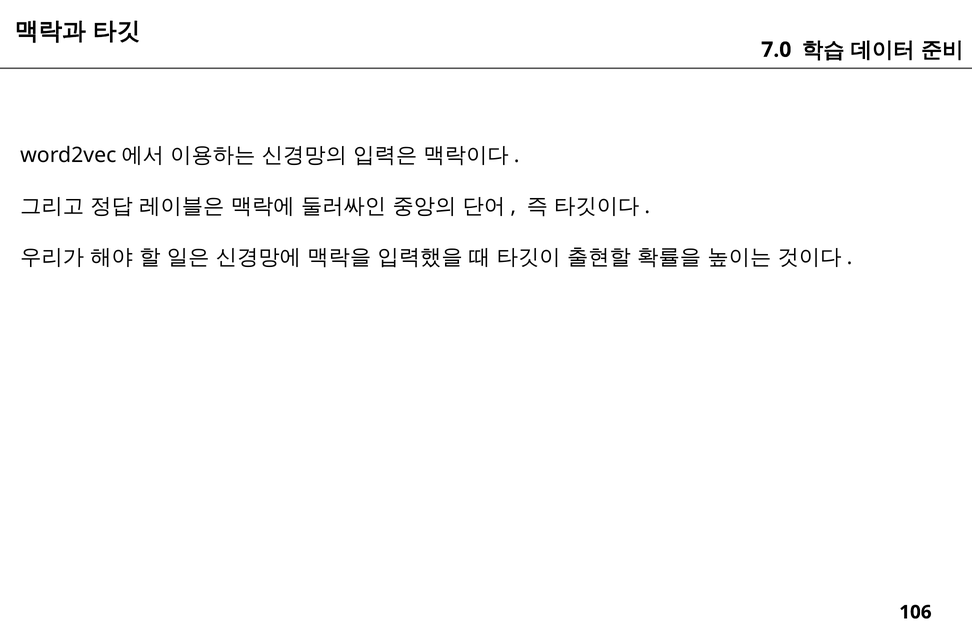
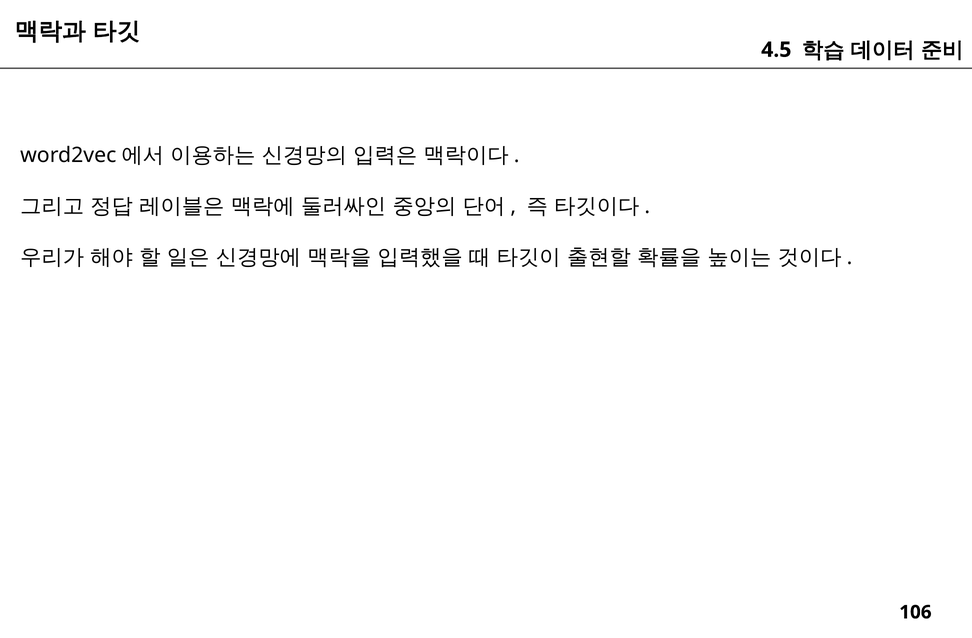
7.0: 7.0 -> 4.5
